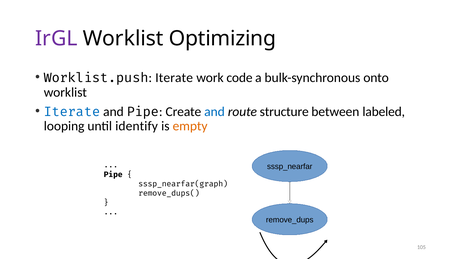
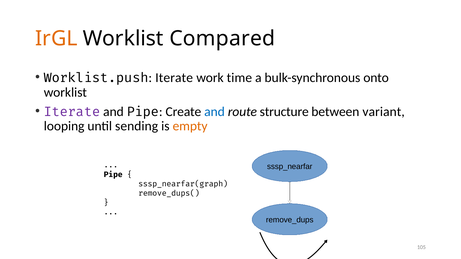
IrGL colour: purple -> orange
Optimizing: Optimizing -> Compared
code: code -> time
Iterate at (72, 112) colour: blue -> purple
labeled: labeled -> variant
identify: identify -> sending
